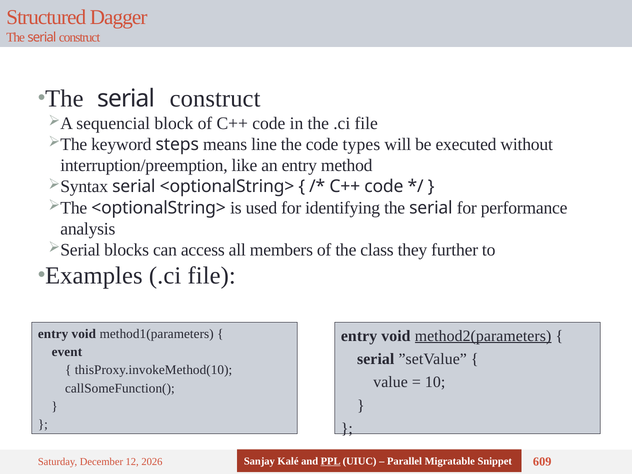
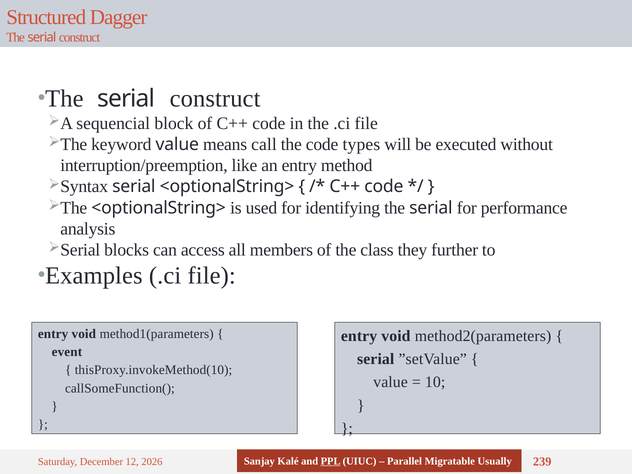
keyword steps: steps -> value
line: line -> call
method2(parameters underline: present -> none
Snippet: Snippet -> Usually
609: 609 -> 239
